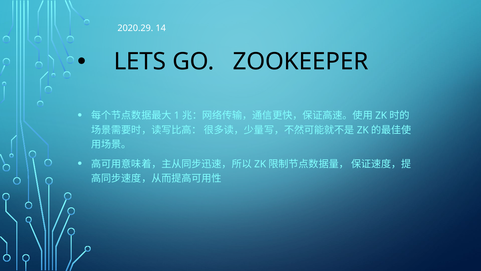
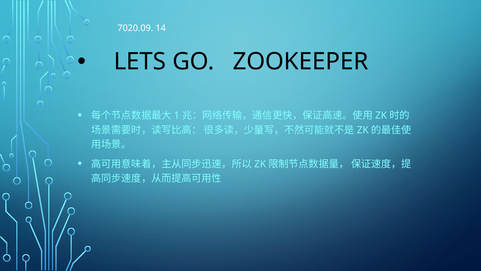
2020.29: 2020.29 -> 7020.09
